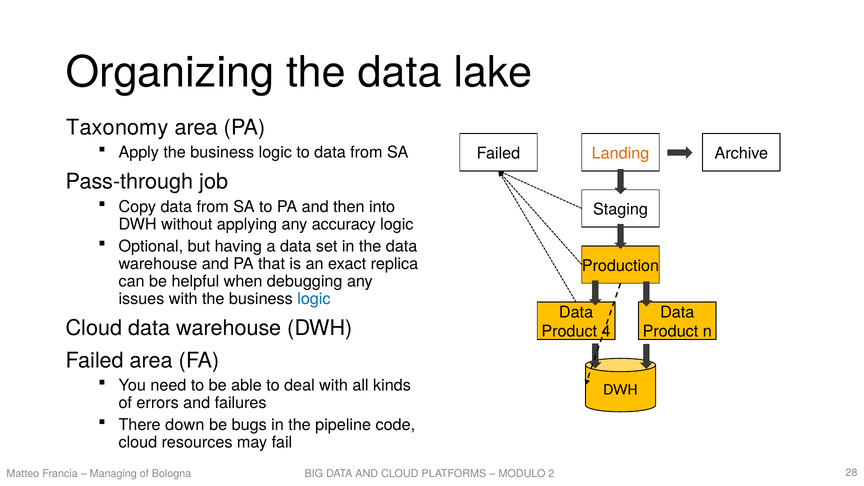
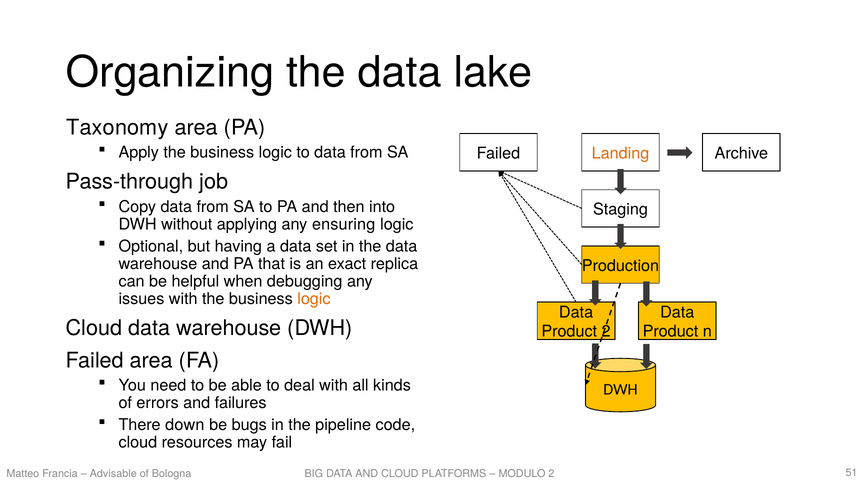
accuracy: accuracy -> ensuring
logic at (314, 299) colour: blue -> orange
Product 4: 4 -> 2
Managing: Managing -> Advisable
28: 28 -> 51
